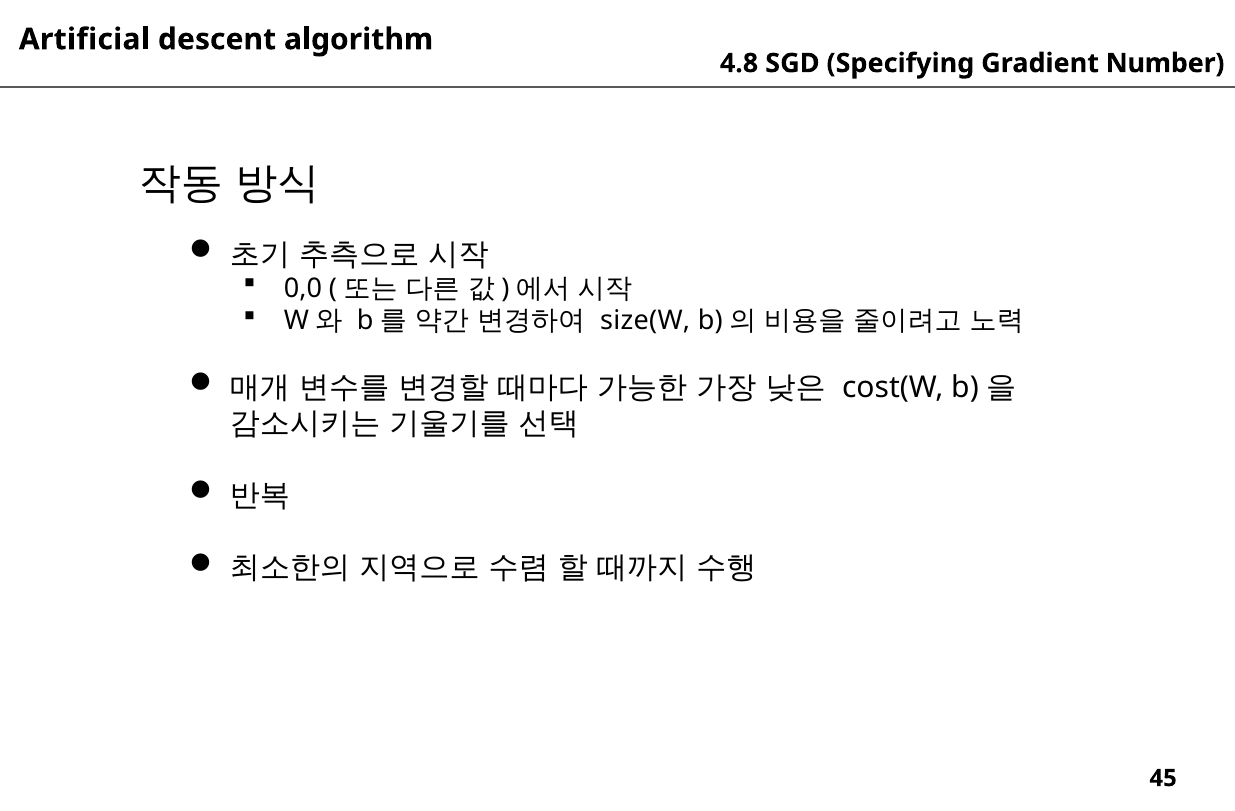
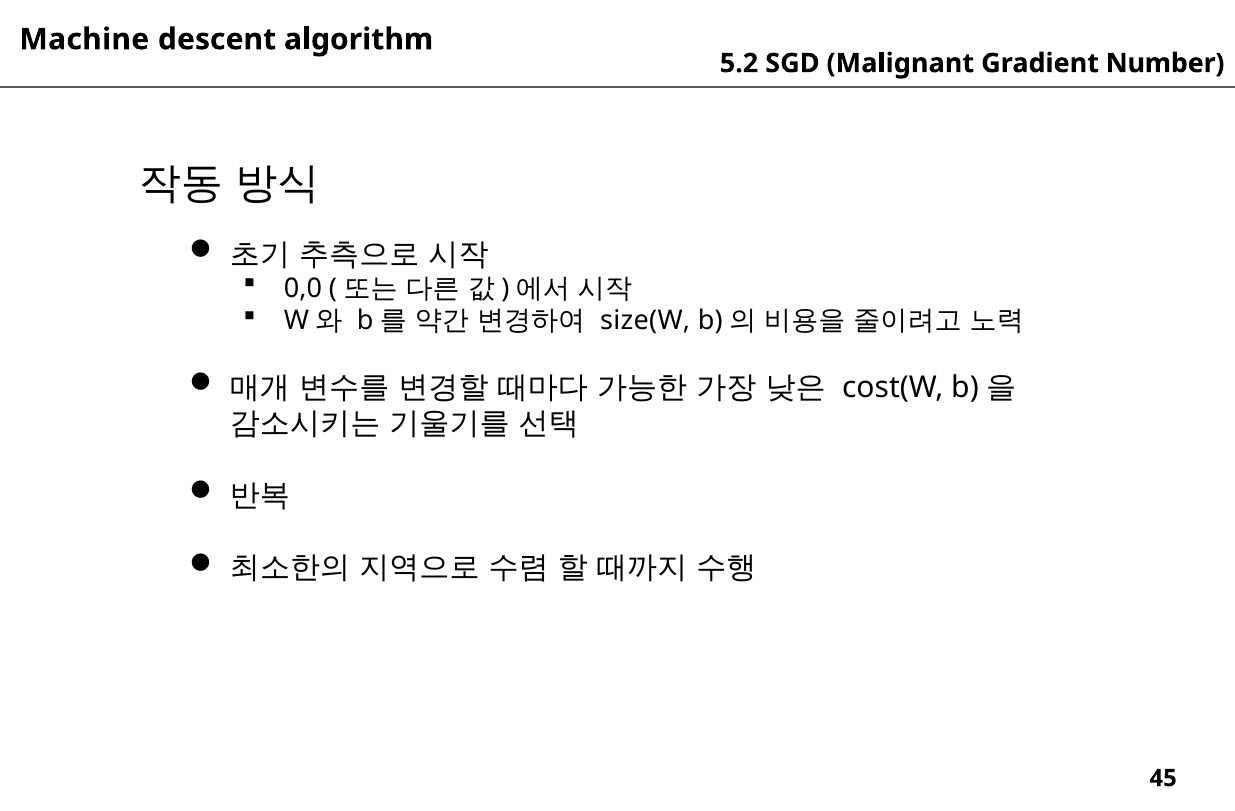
Artificial: Artificial -> Machine
4.8: 4.8 -> 5.2
Specifying: Specifying -> Malignant
